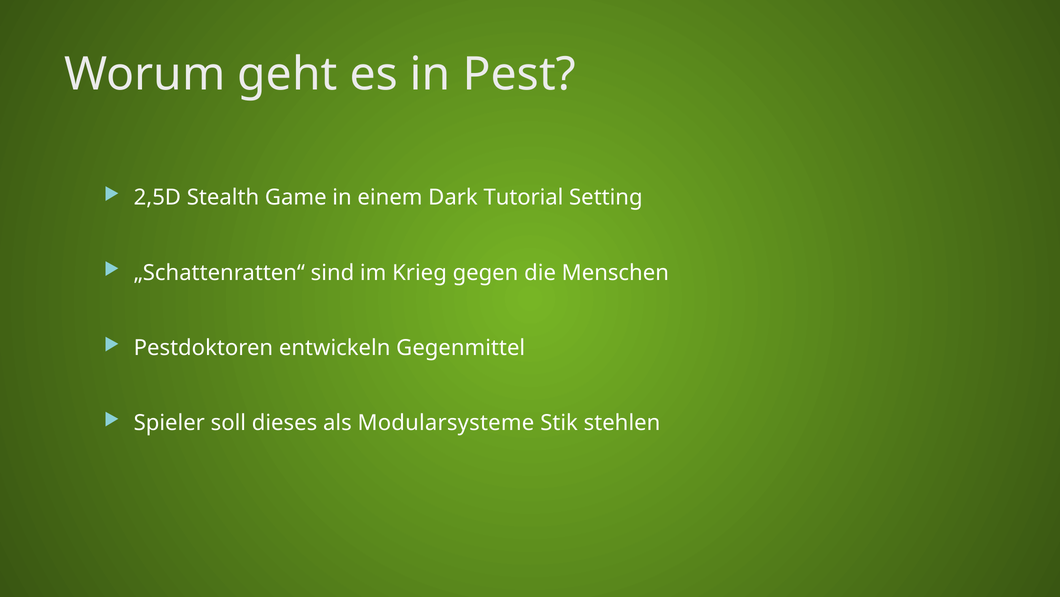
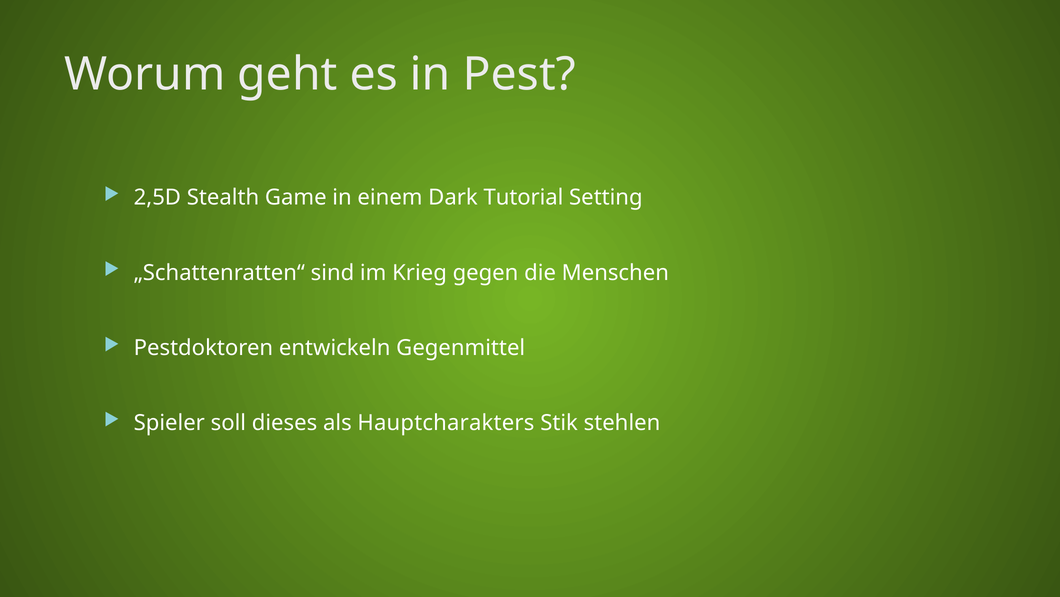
Modularsysteme: Modularsysteme -> Hauptcharakters
